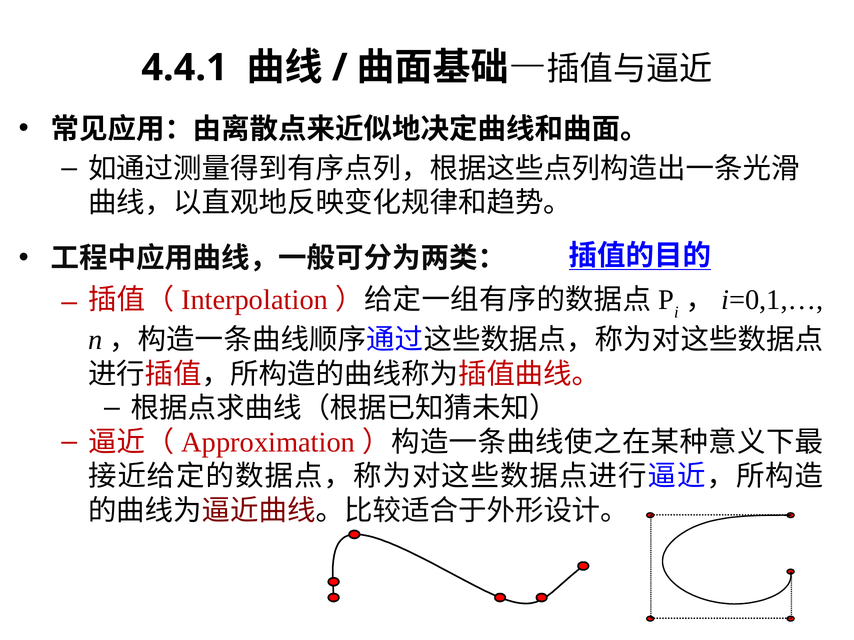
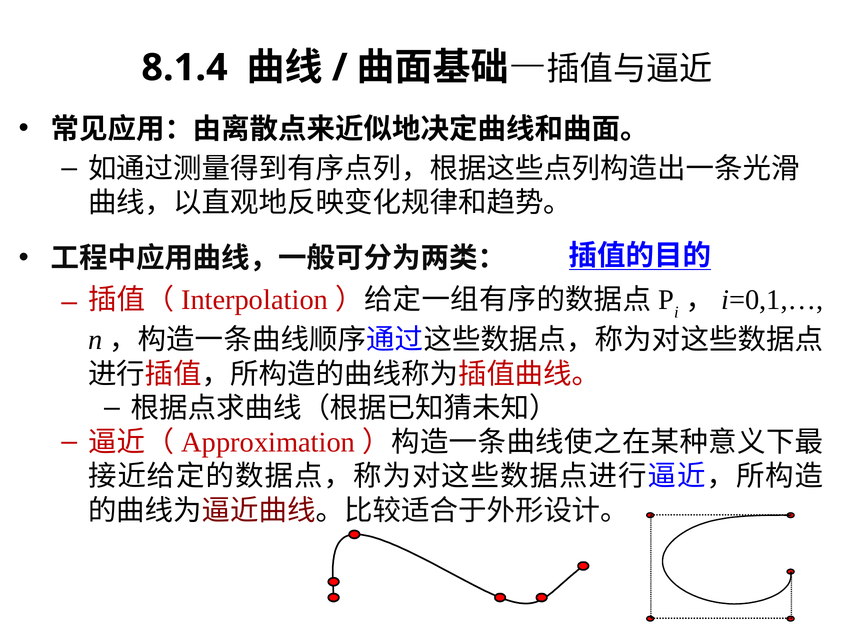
4.4.1: 4.4.1 -> 8.1.4
